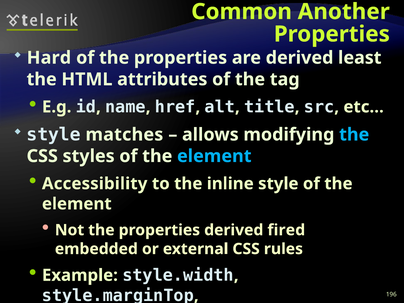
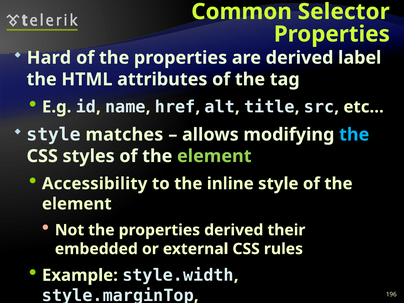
Another: Another -> Selector
least: least -> label
element at (214, 156) colour: light blue -> light green
fired: fired -> their
